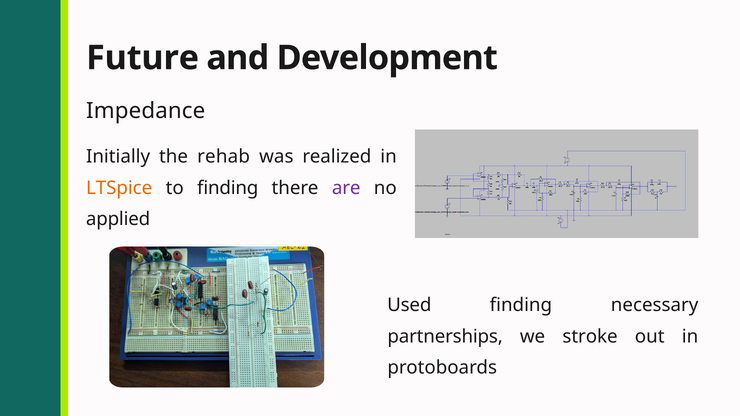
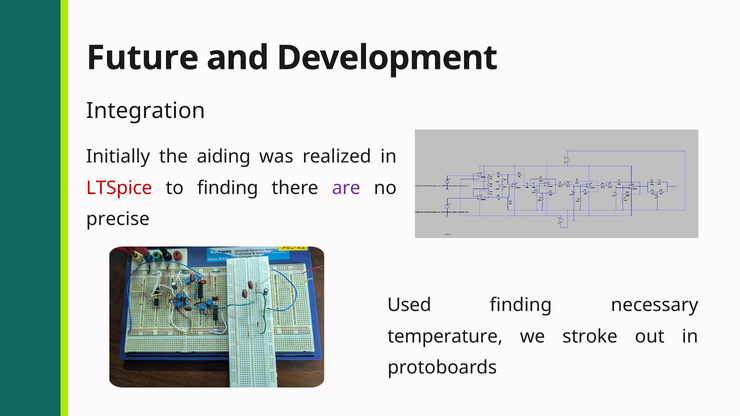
Impedance: Impedance -> Integration
rehab: rehab -> aiding
LTSpice colour: orange -> red
applied: applied -> precise
partnerships: partnerships -> temperature
